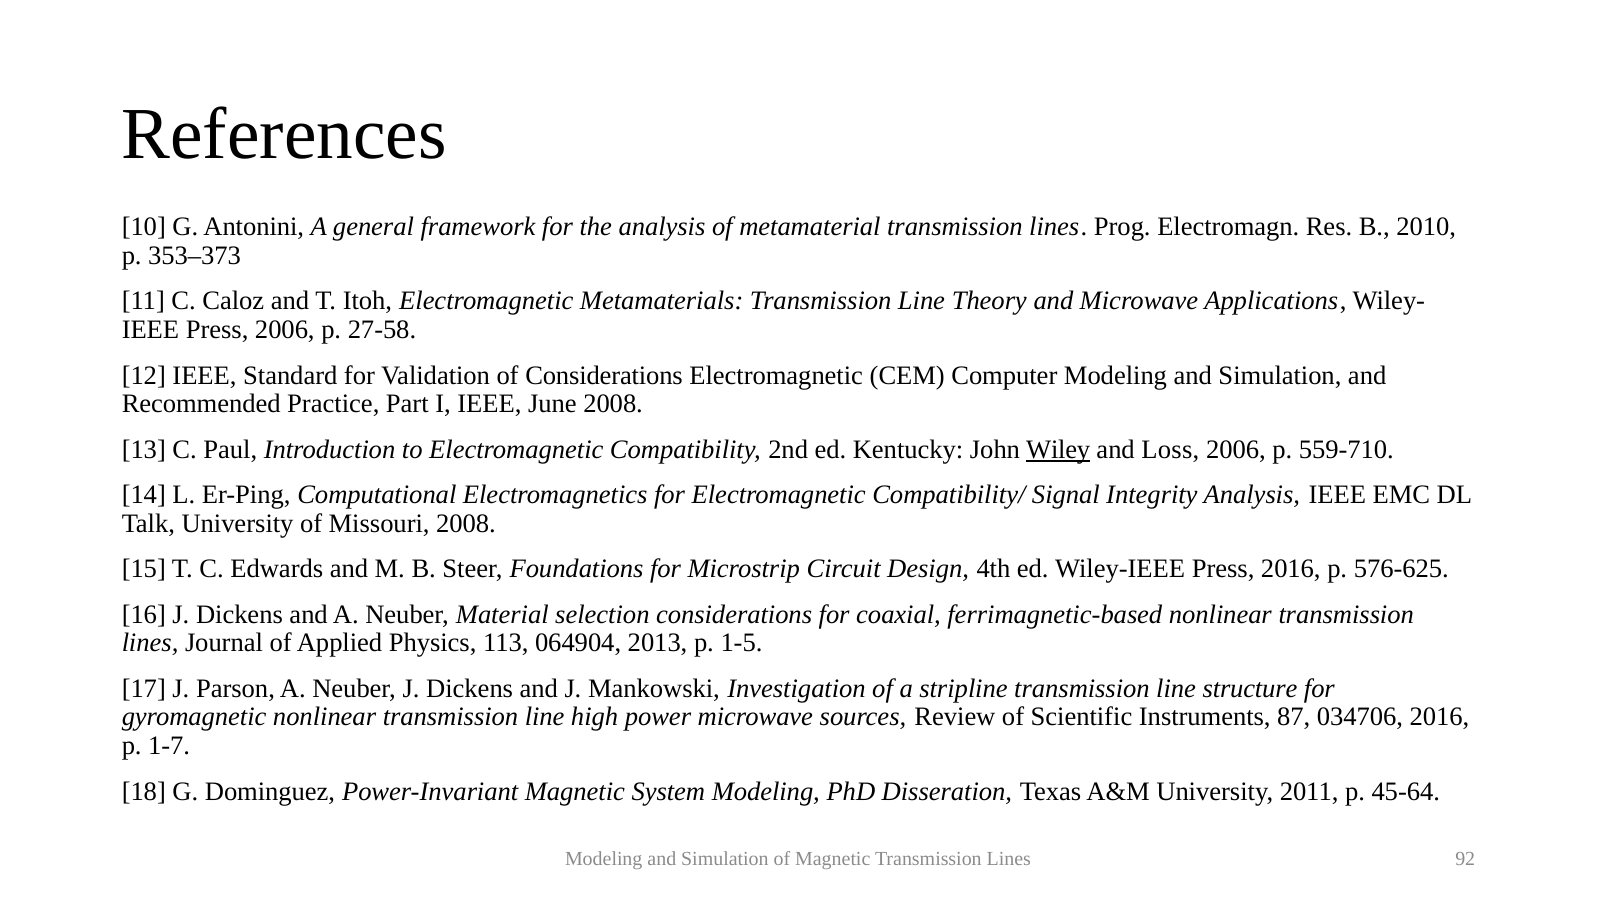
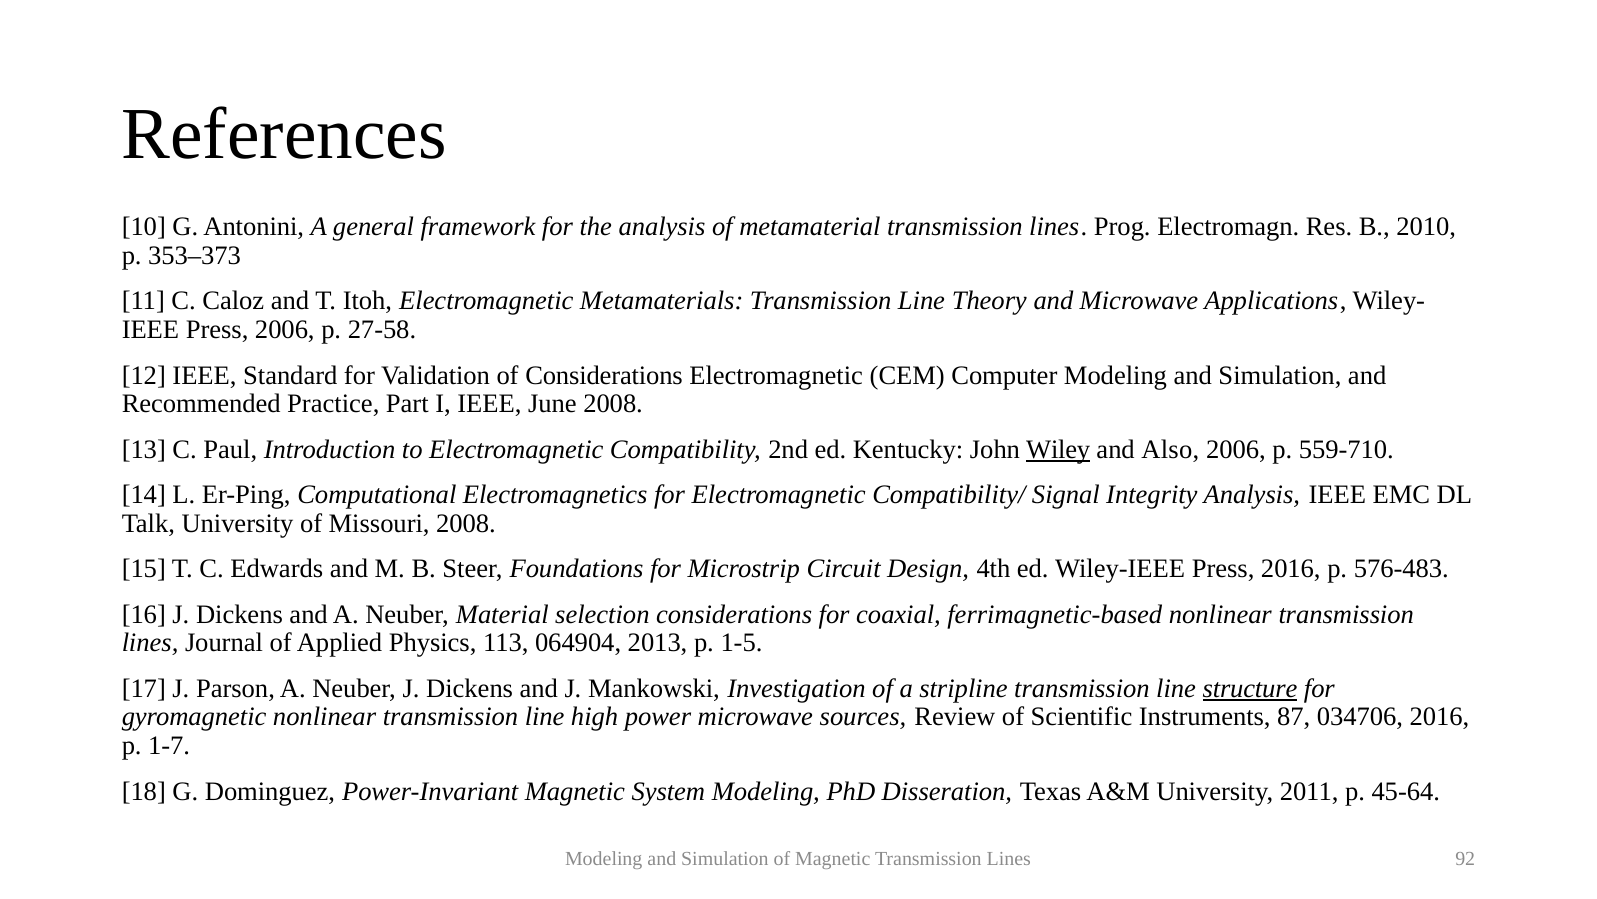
Loss: Loss -> Also
576-625: 576-625 -> 576-483
structure underline: none -> present
